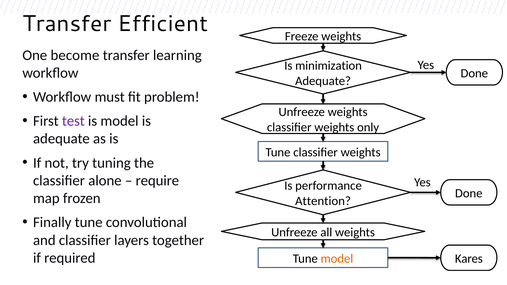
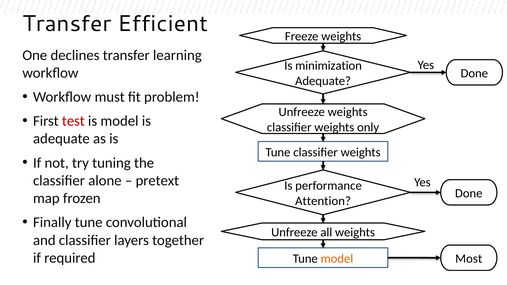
become: become -> declines
test colour: purple -> red
require: require -> pretext
Kares: Kares -> Most
